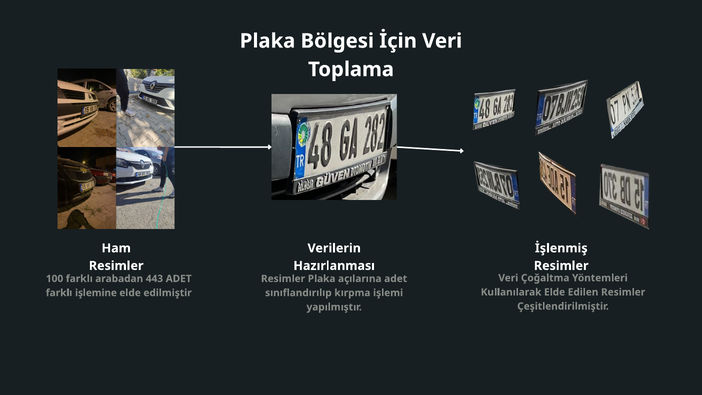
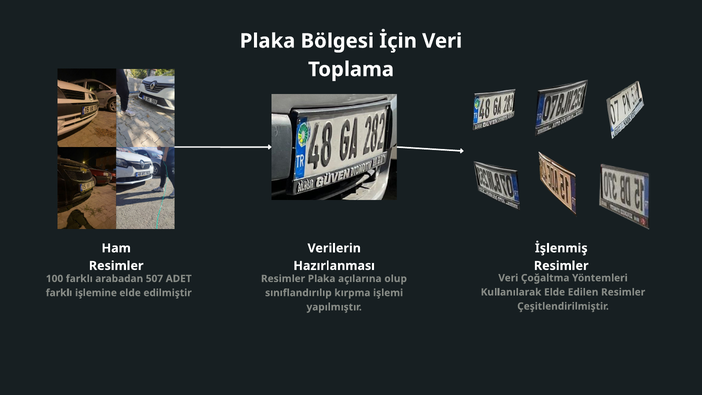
443: 443 -> 507
açılarına adet: adet -> olup
